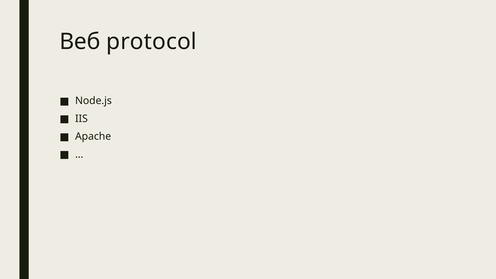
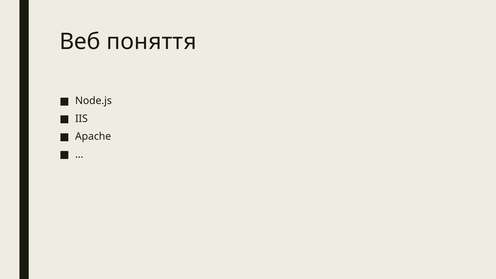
protocol: protocol -> поняття
